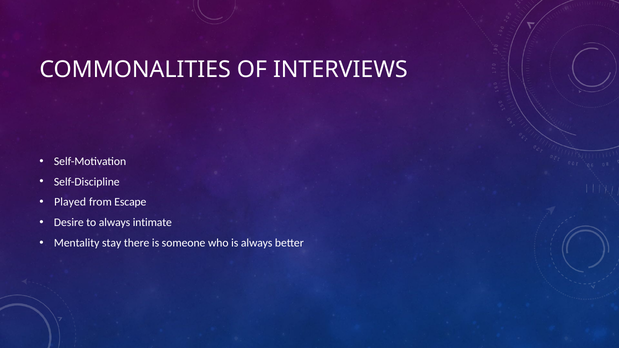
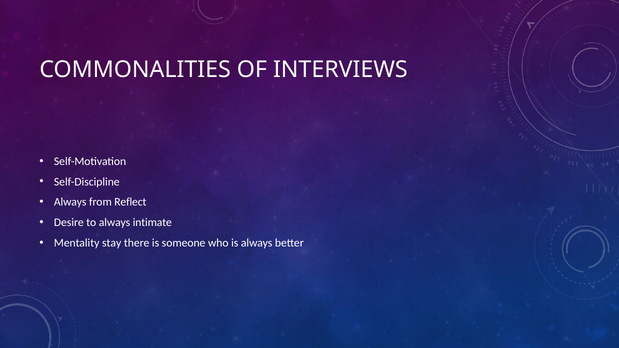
Played at (70, 202): Played -> Always
Escape: Escape -> Reflect
